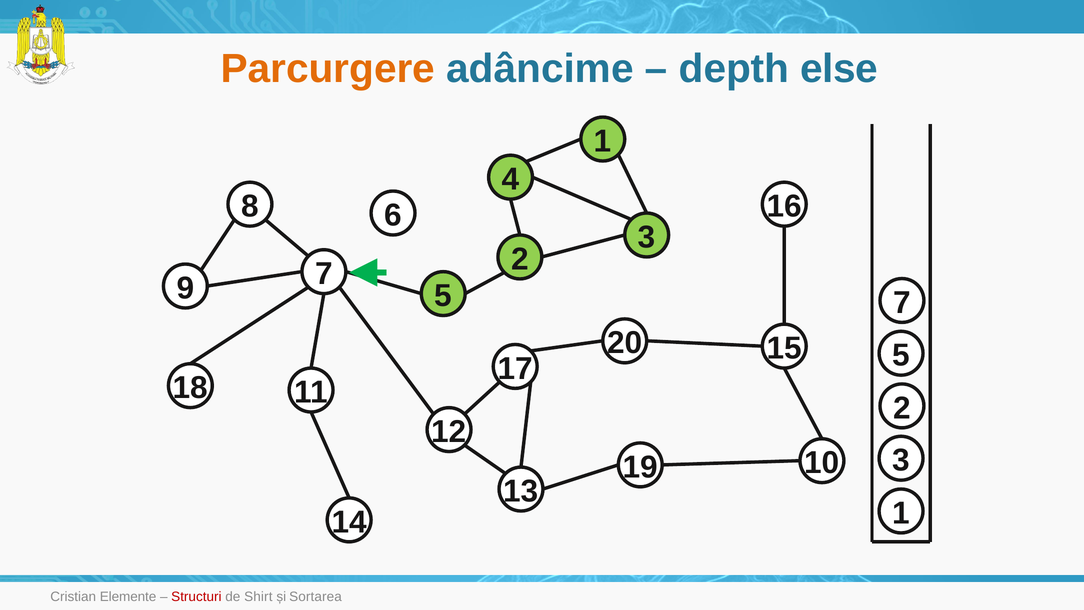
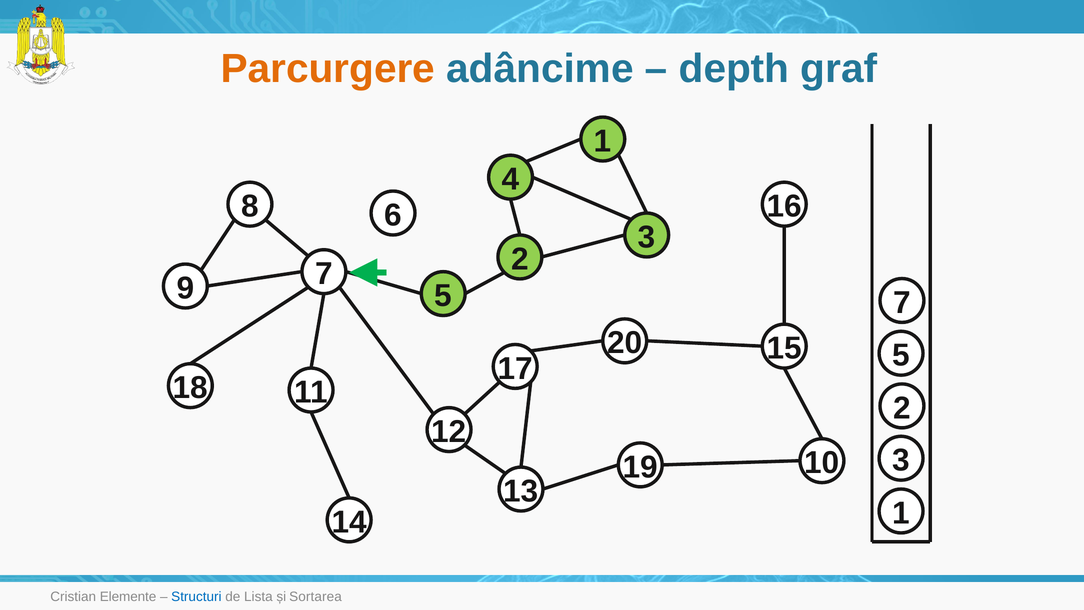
else: else -> graf
Structuri colour: red -> blue
Shirt: Shirt -> Lista
